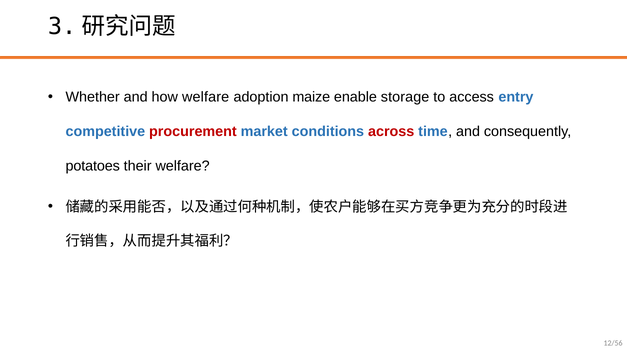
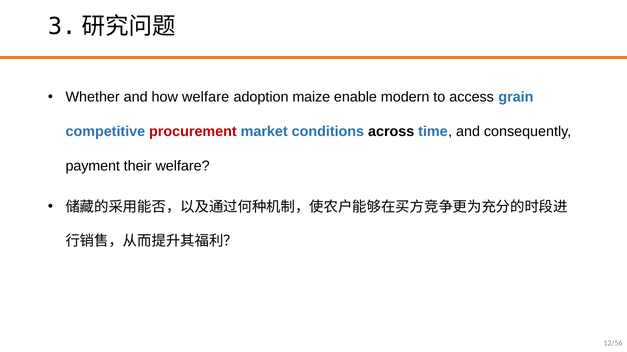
storage: storage -> modern
entry: entry -> grain
across colour: red -> black
potatoes: potatoes -> payment
